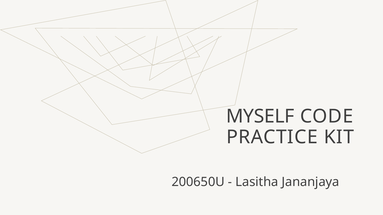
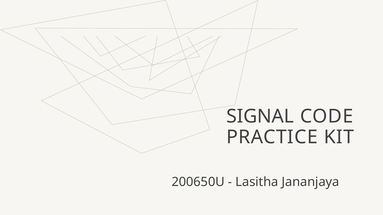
MYSELF: MYSELF -> SIGNAL
